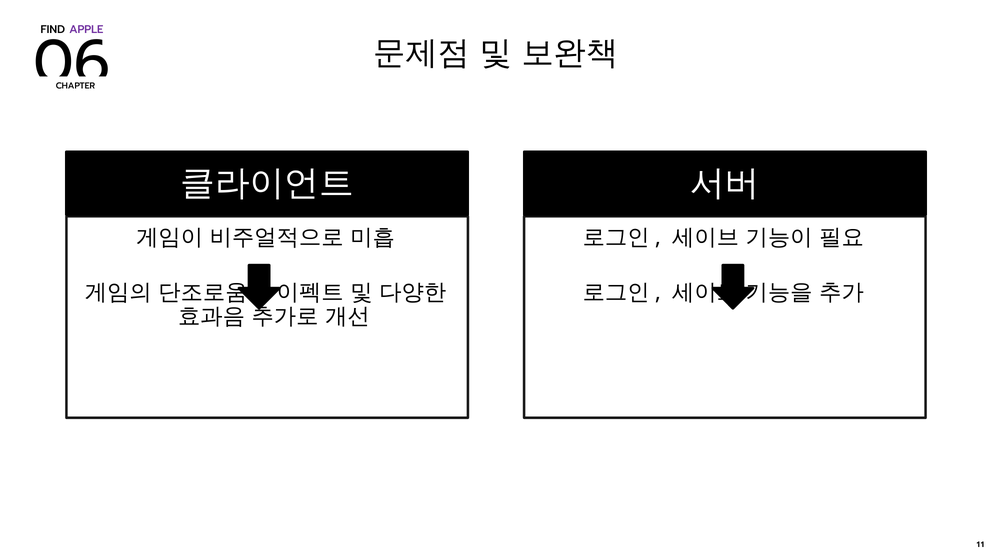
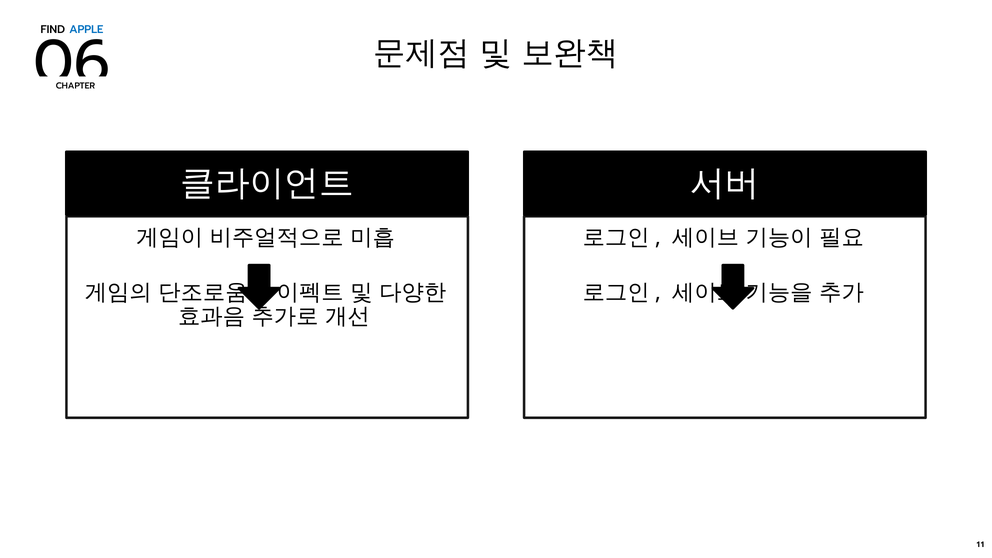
APPLE colour: purple -> blue
